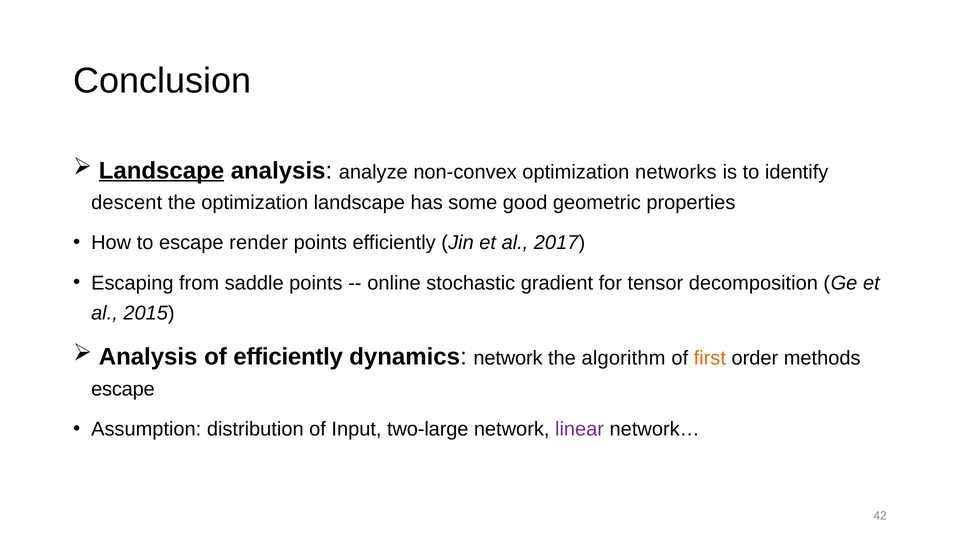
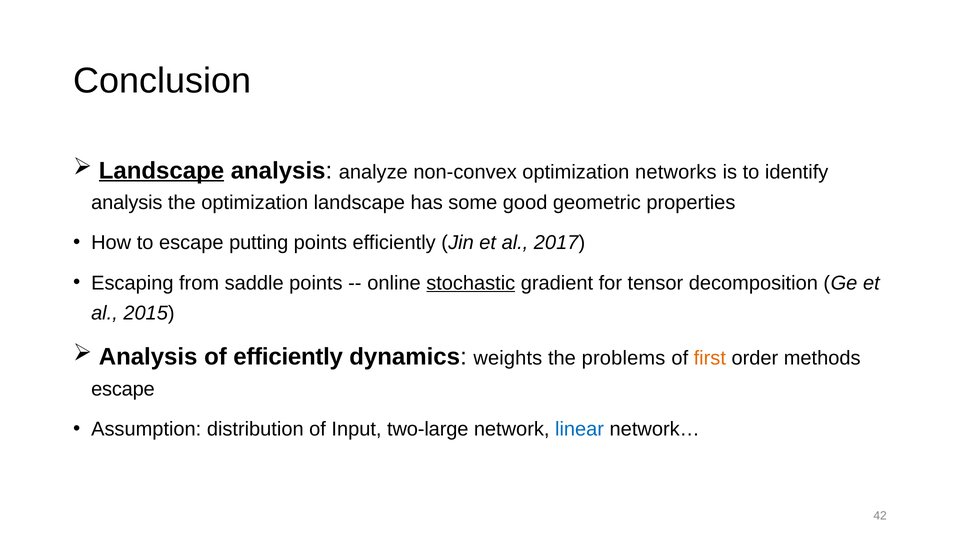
descent at (127, 203): descent -> analysis
render: render -> putting
stochastic underline: none -> present
dynamics network: network -> weights
algorithm: algorithm -> problems
linear colour: purple -> blue
